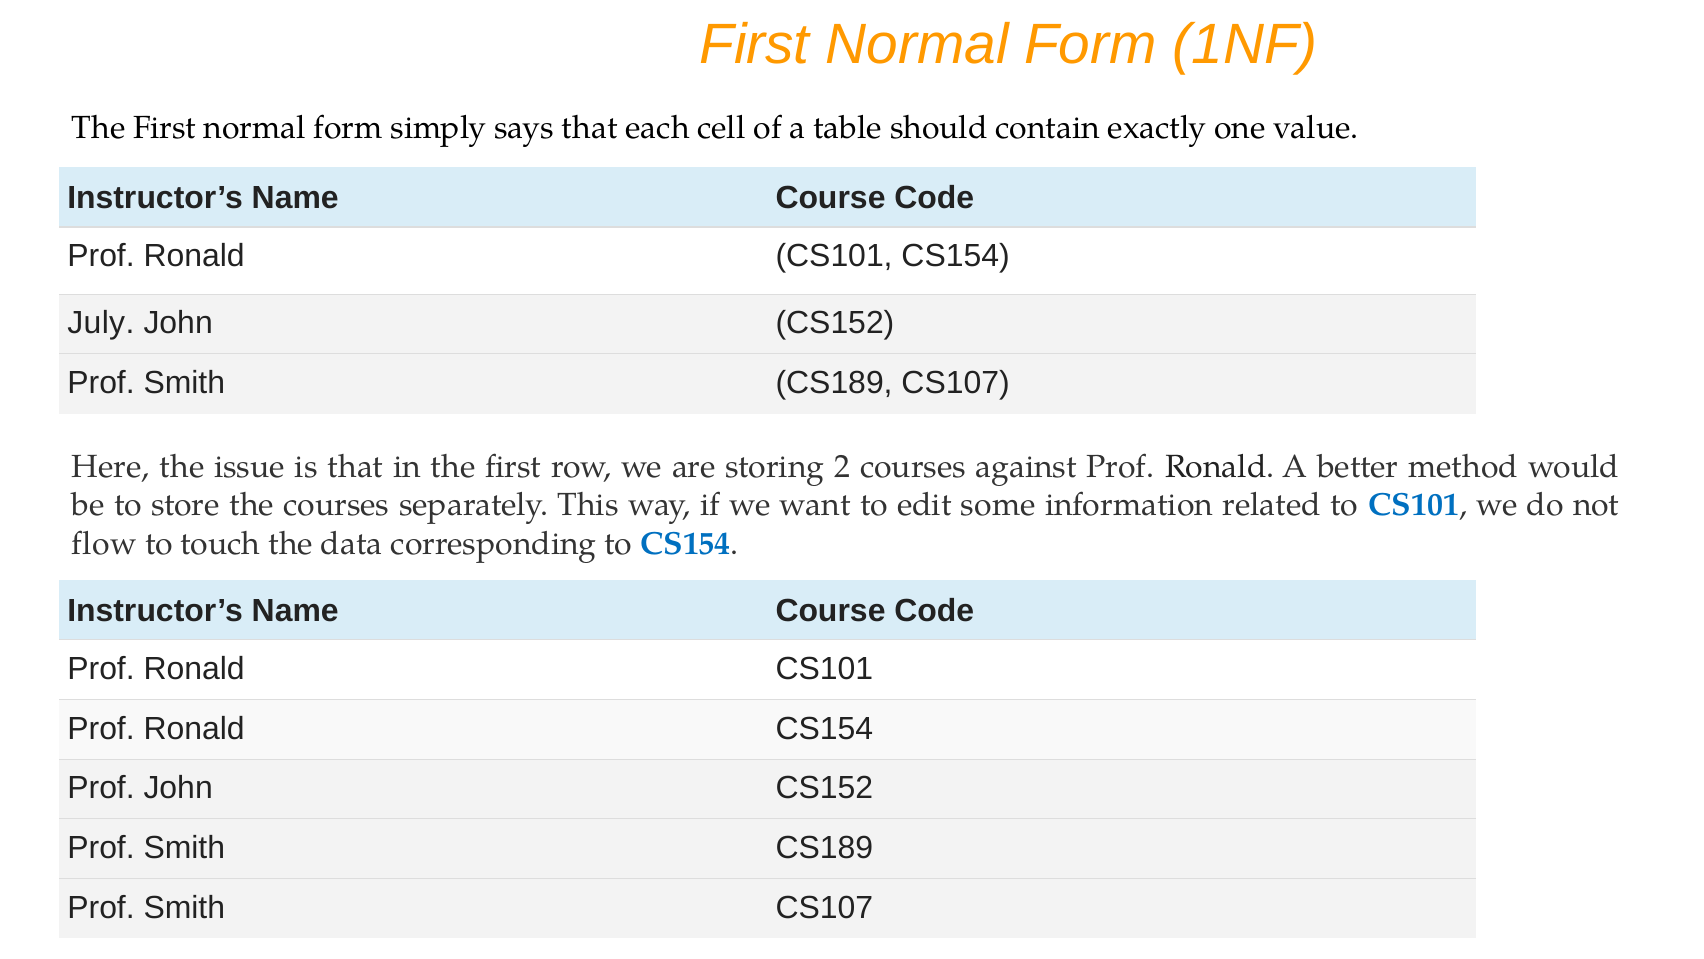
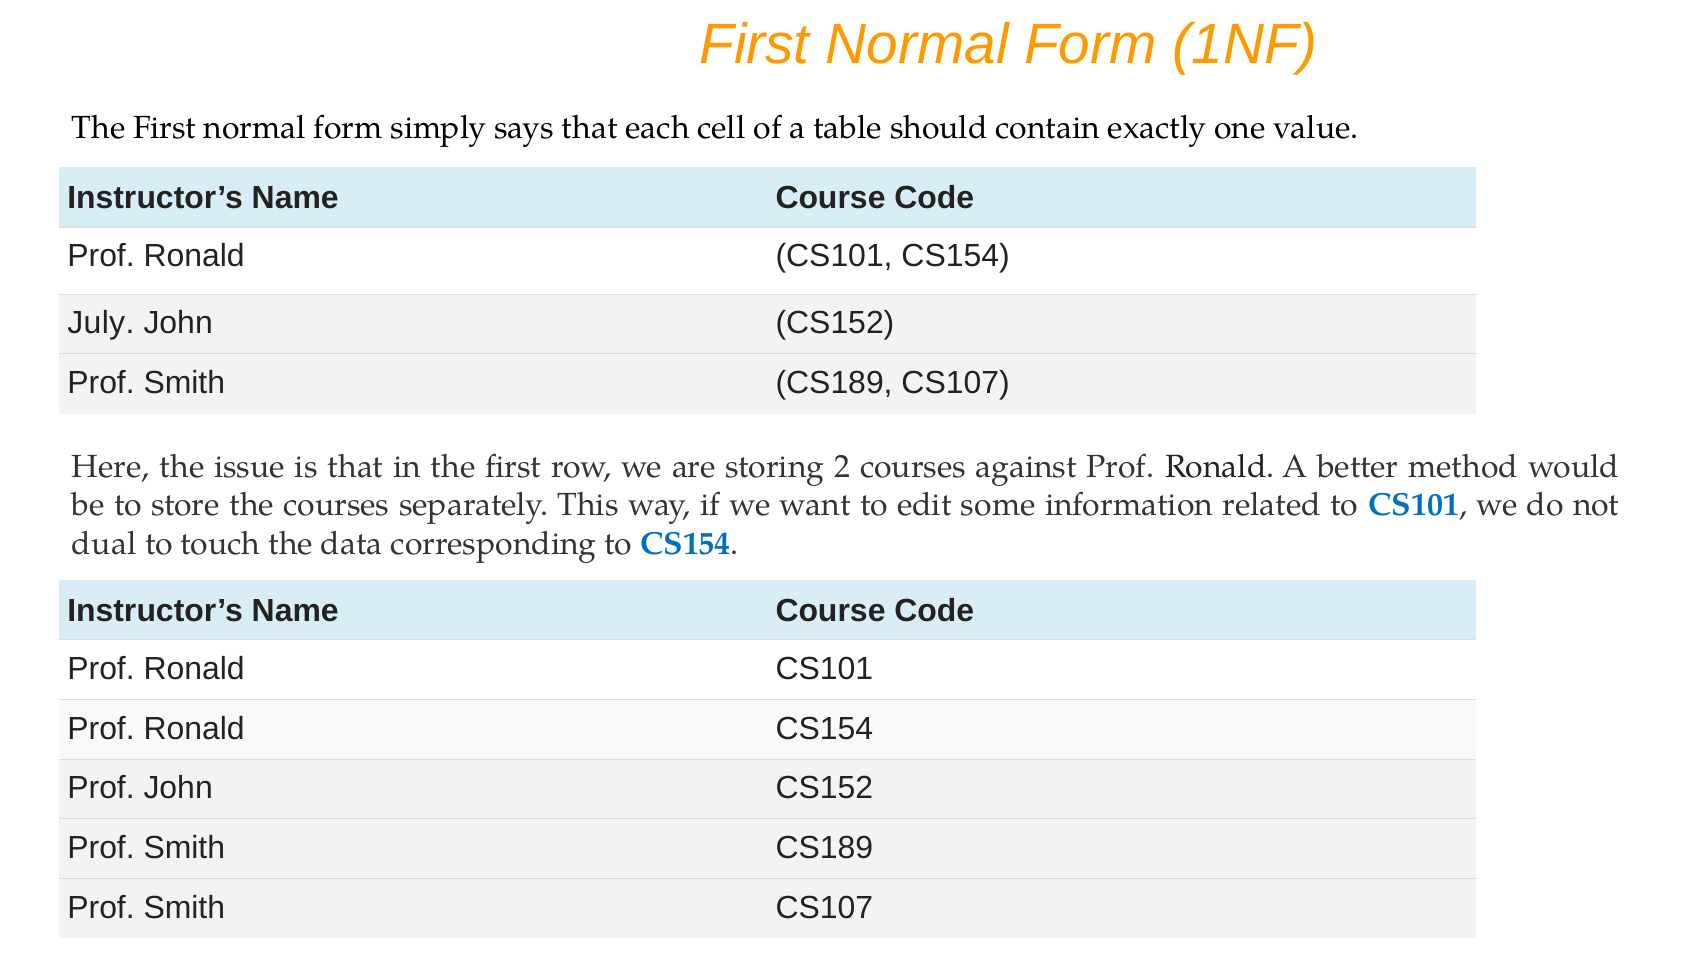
flow: flow -> dual
